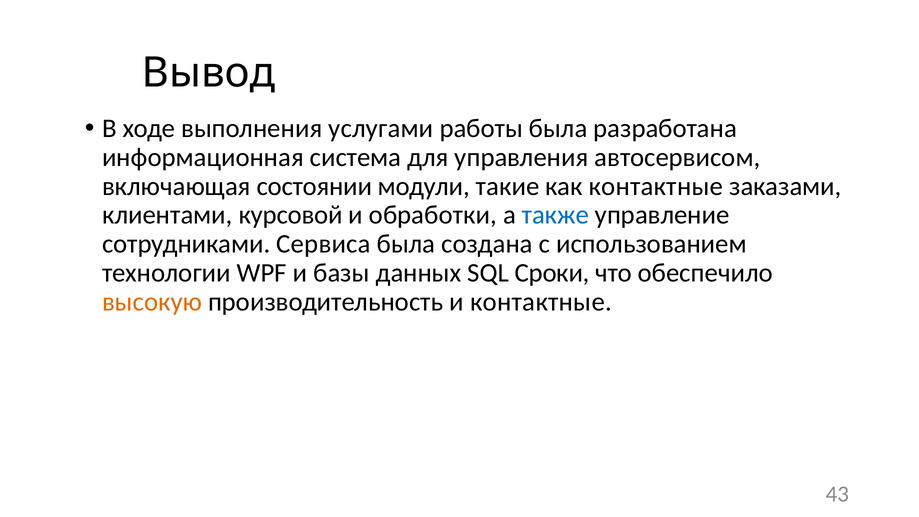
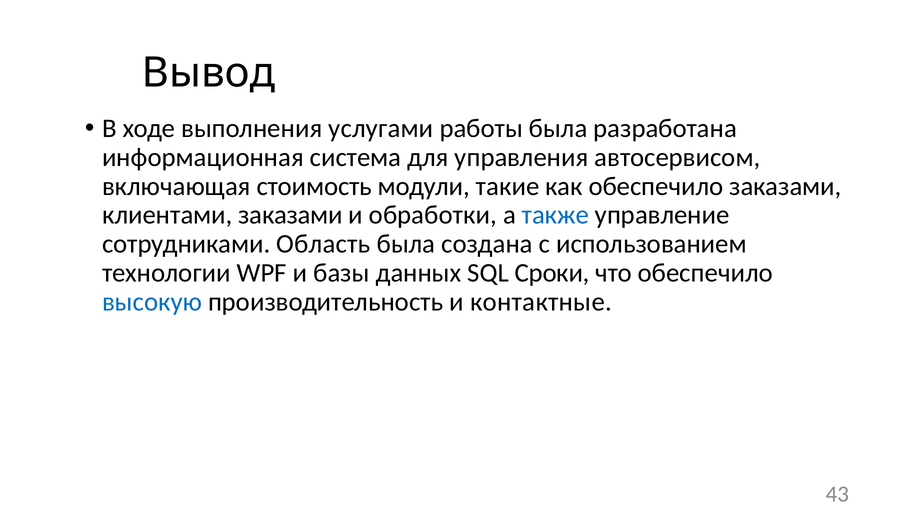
состоянии: состоянии -> стоимость
как контактные: контактные -> обеспечило
клиентами курсовой: курсовой -> заказами
Сервиса: Сервиса -> Область
высокую colour: orange -> blue
